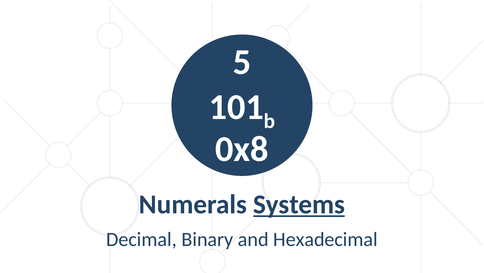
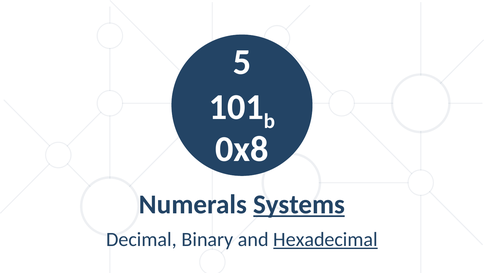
Hexadecimal underline: none -> present
